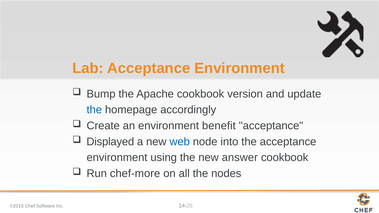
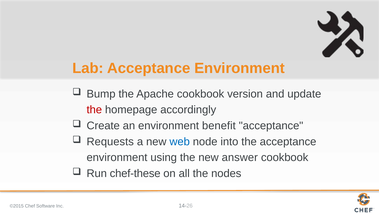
the at (94, 110) colour: blue -> red
Displayed: Displayed -> Requests
chef-more: chef-more -> chef-these
